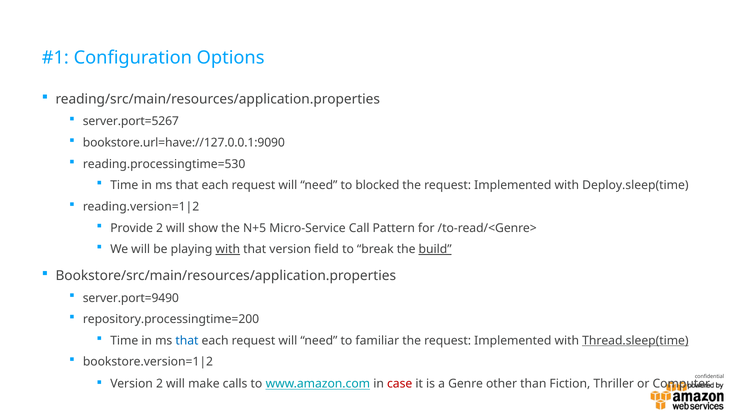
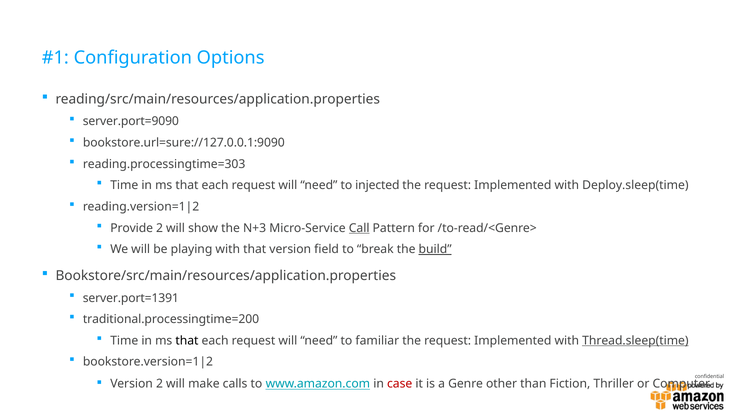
server.port=5267: server.port=5267 -> server.port=9090
bookstore.url=have://127.0.0.1:9090: bookstore.url=have://127.0.0.1:9090 -> bookstore.url=sure://127.0.0.1:9090
reading.processingtime=530: reading.processingtime=530 -> reading.processingtime=303
blocked: blocked -> injected
N+5: N+5 -> N+3
Call underline: none -> present
with at (228, 249) underline: present -> none
server.port=9490: server.port=9490 -> server.port=1391
repository.processingtime=200: repository.processingtime=200 -> traditional.processingtime=200
that at (187, 340) colour: blue -> black
